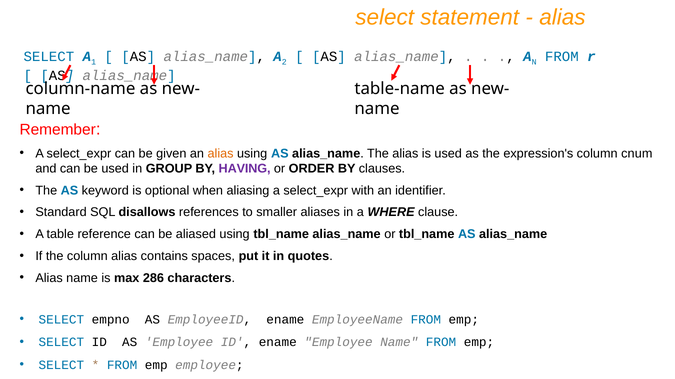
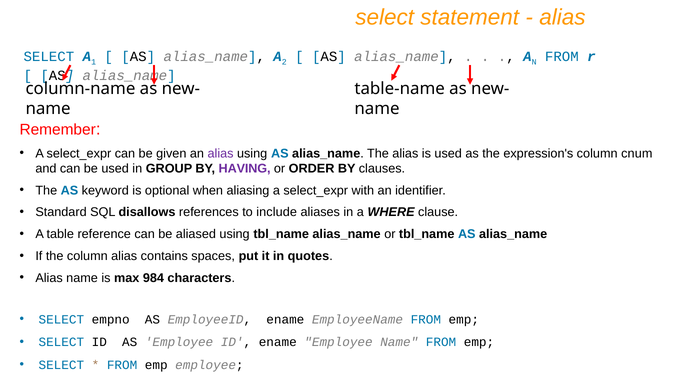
alias at (221, 154) colour: orange -> purple
smaller: smaller -> include
286: 286 -> 984
